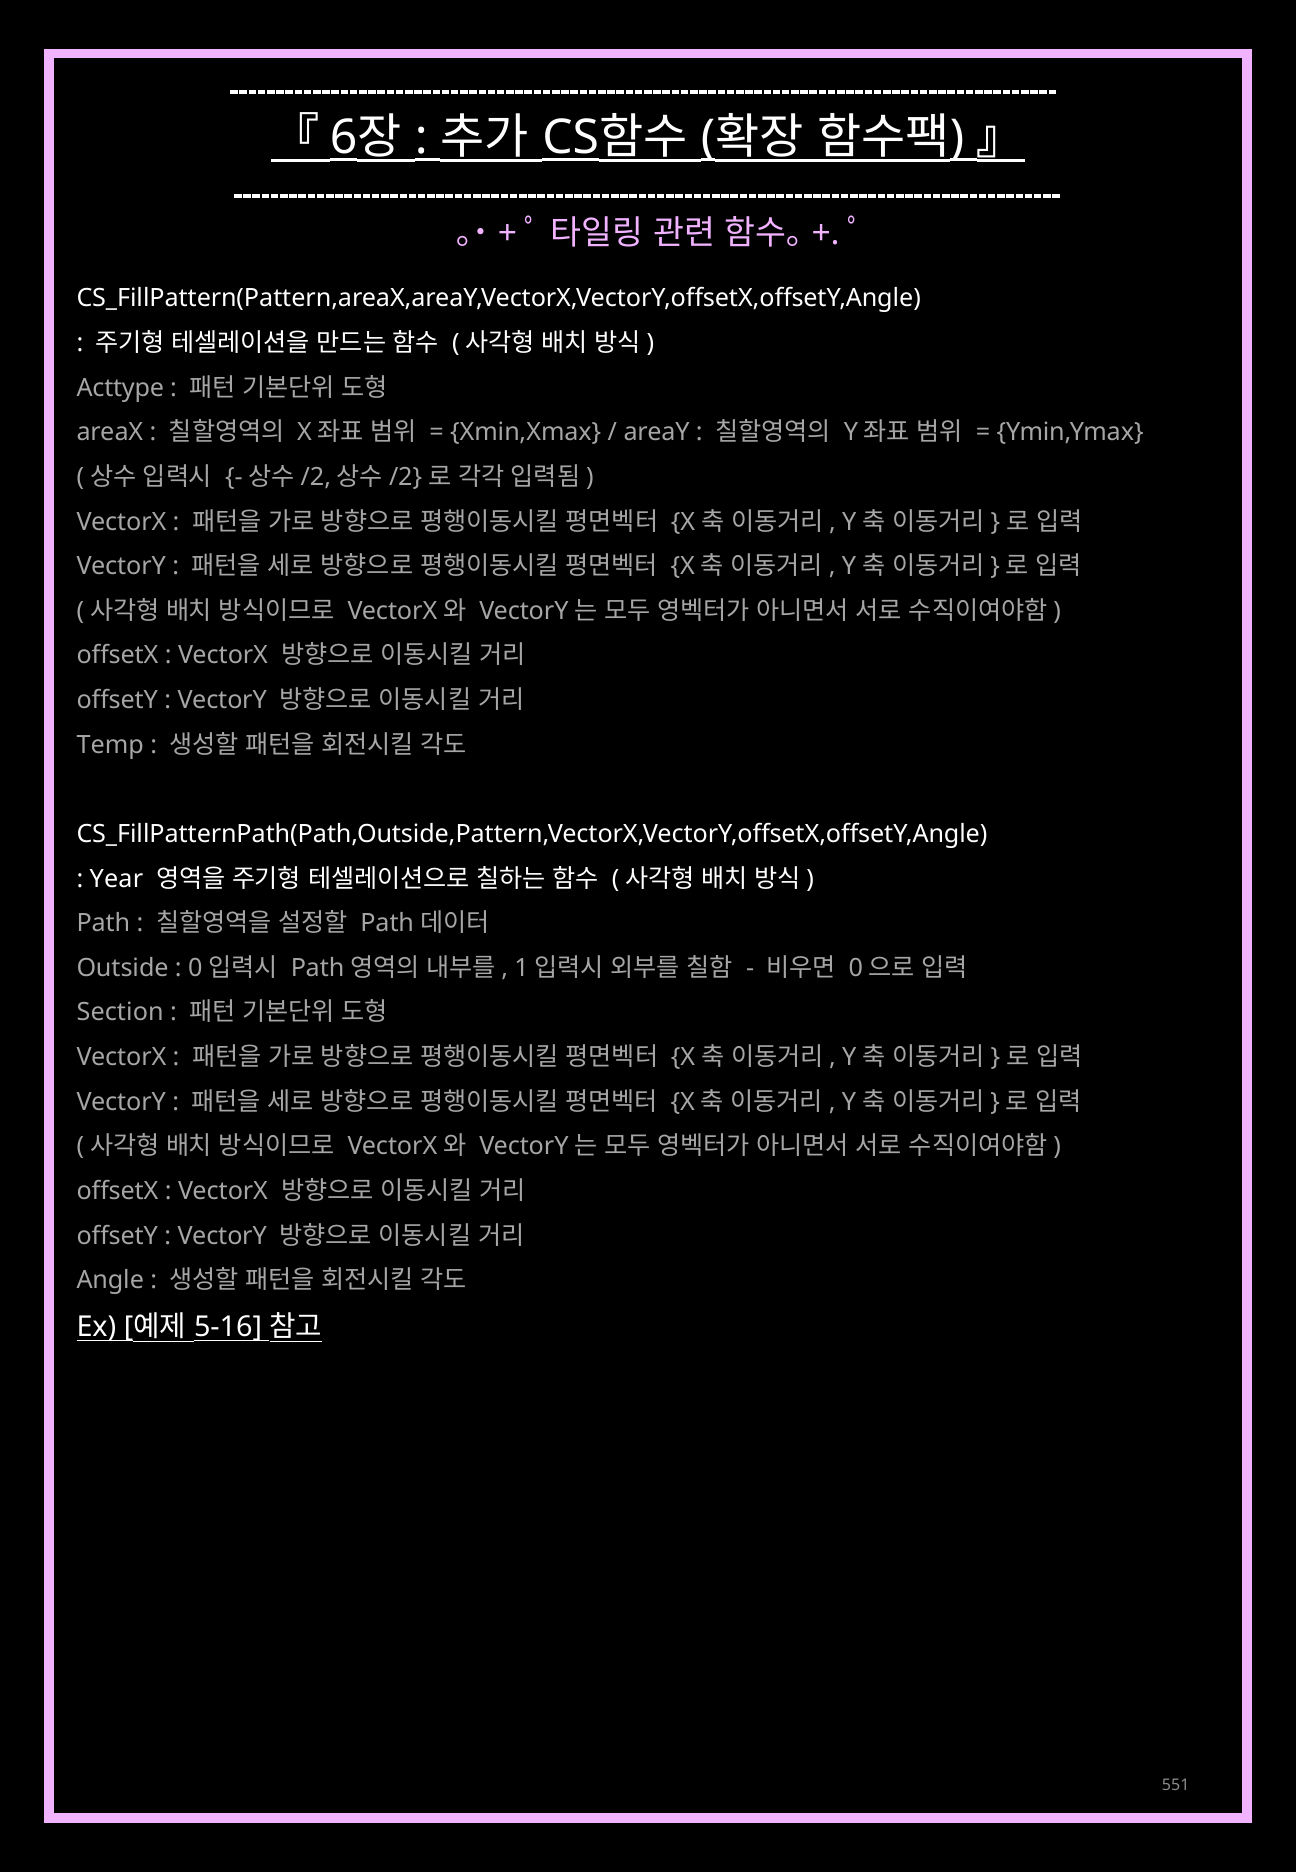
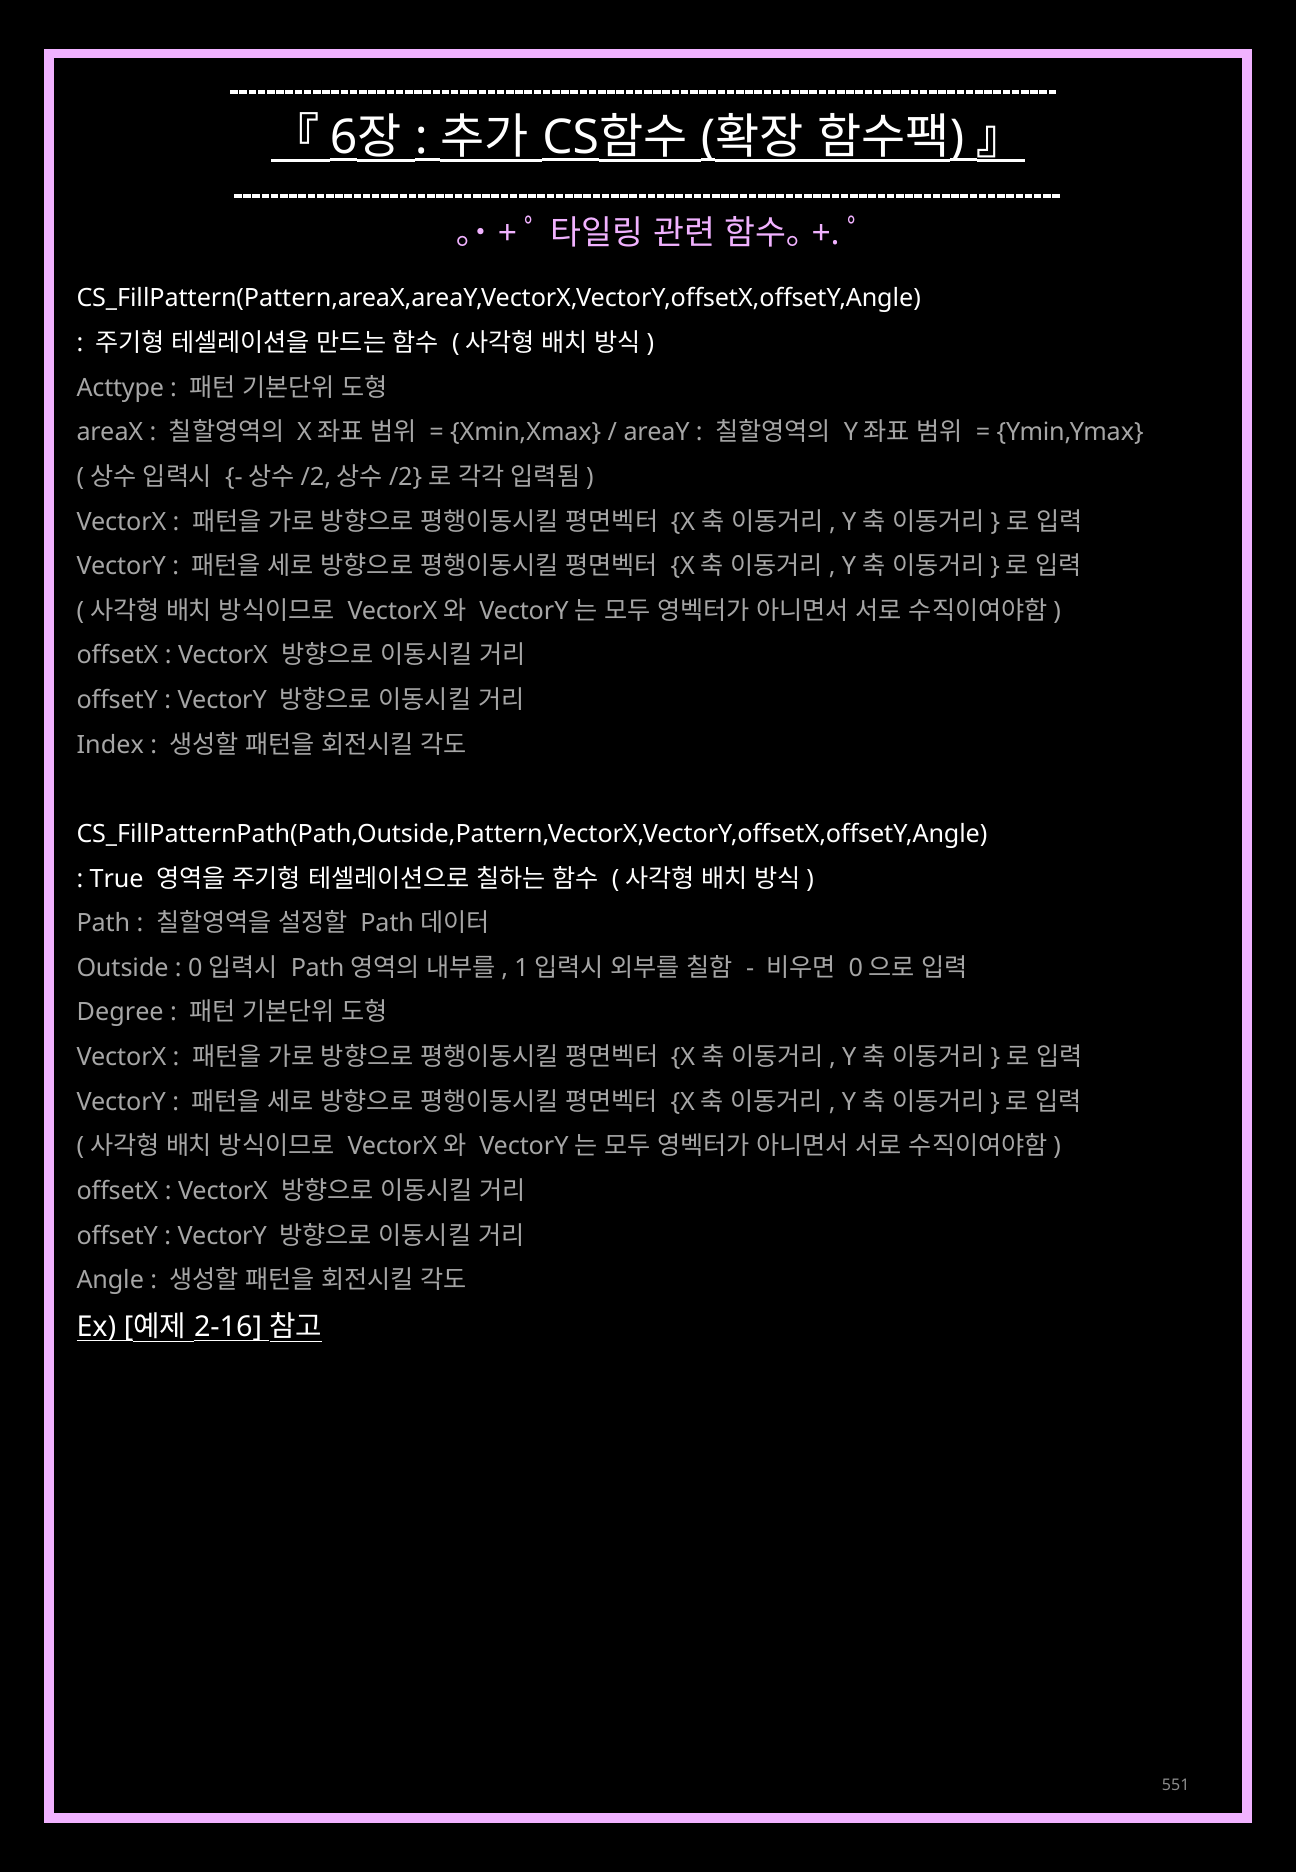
Temp: Temp -> Index
Year: Year -> True
Section: Section -> Degree
5-16: 5-16 -> 2-16
